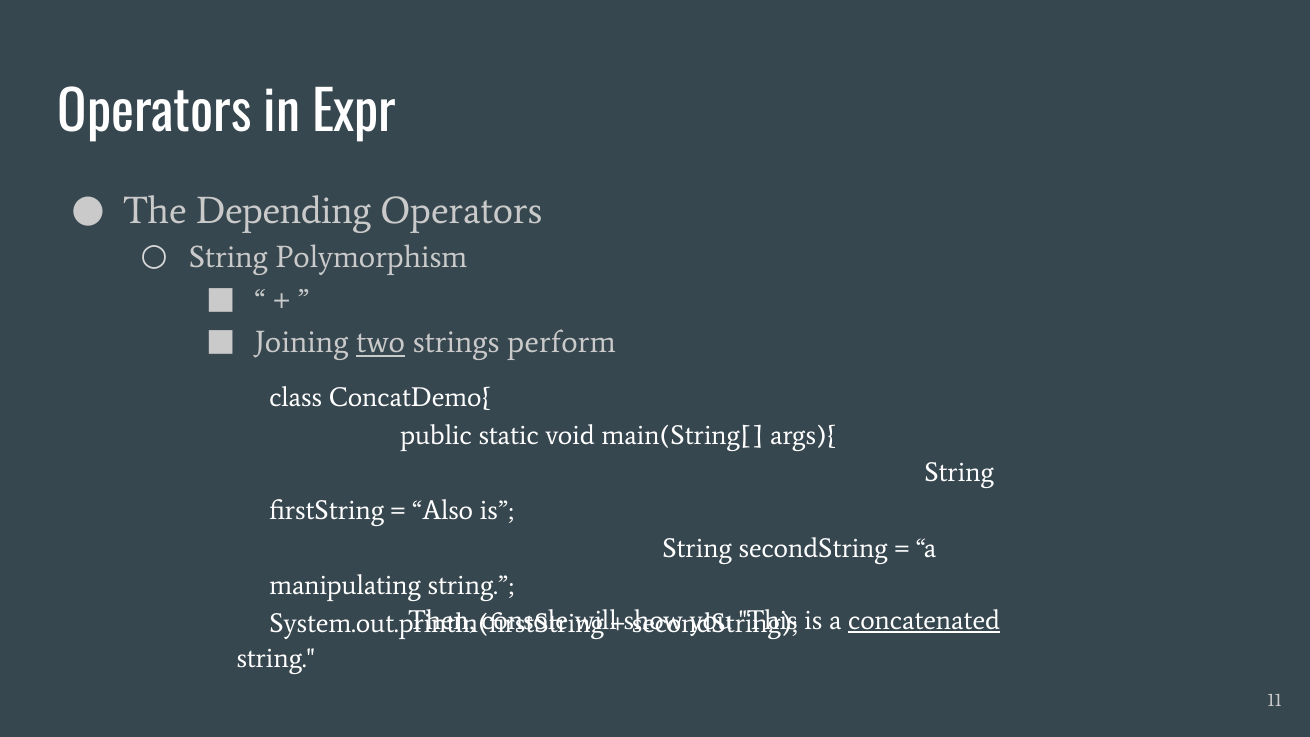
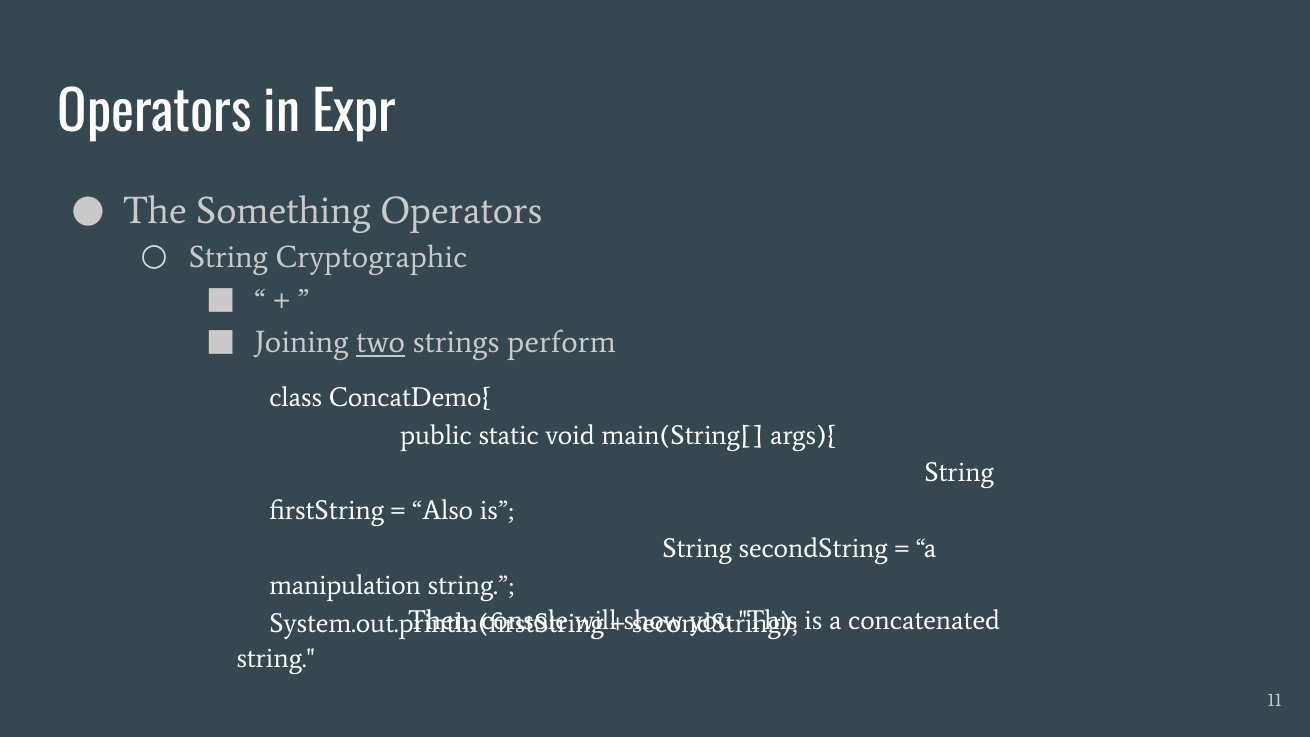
Depending: Depending -> Something
Polymorphism: Polymorphism -> Cryptographic
manipulating: manipulating -> manipulation
concatenated underline: present -> none
